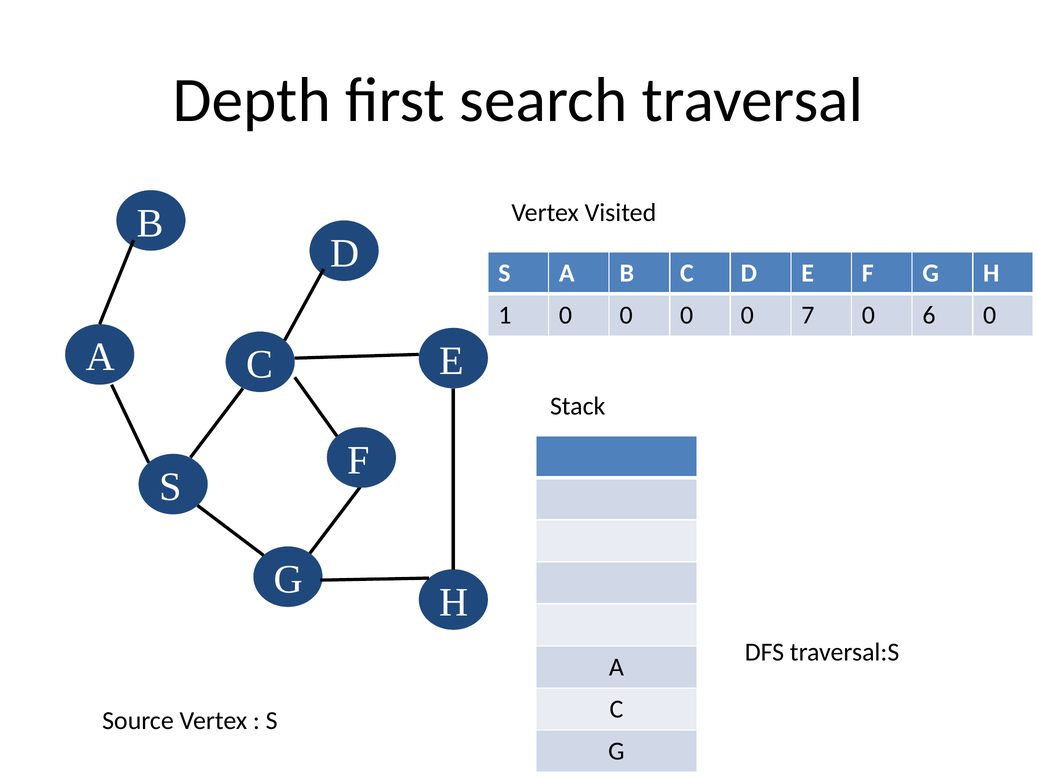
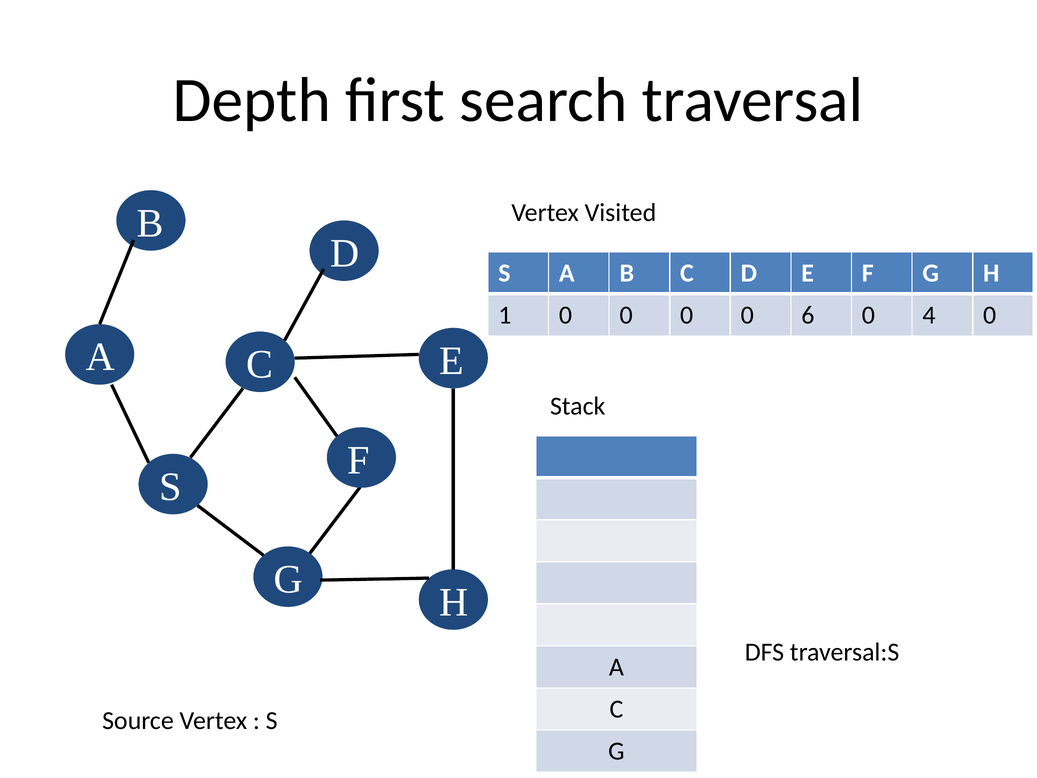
7: 7 -> 6
6: 6 -> 4
